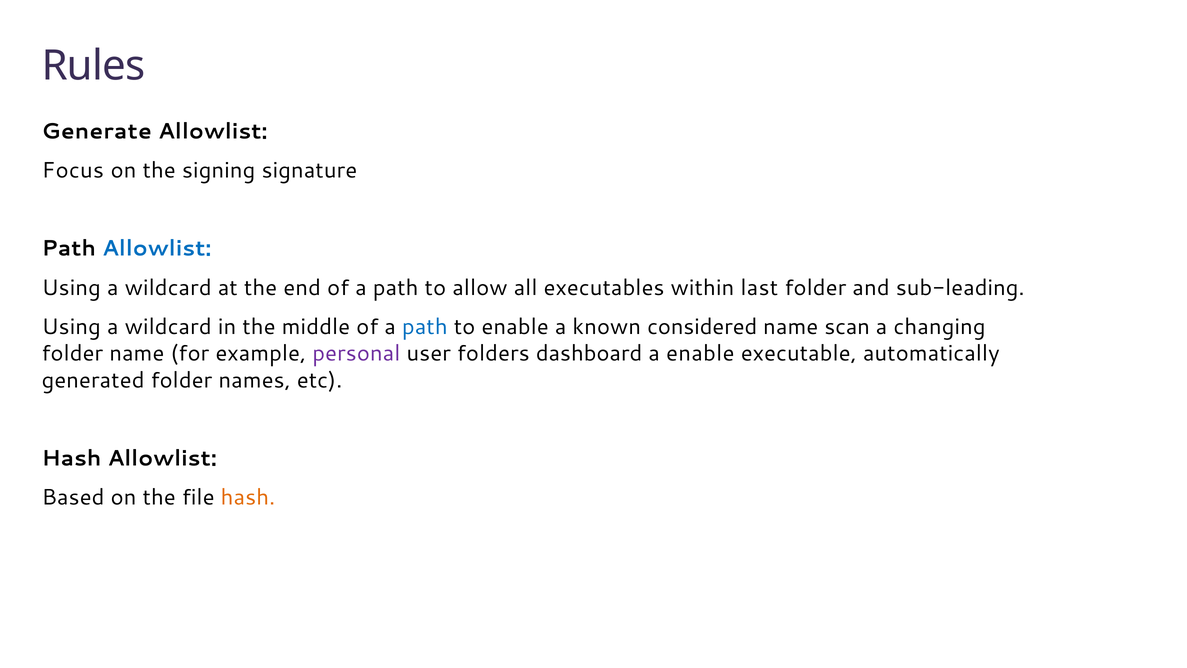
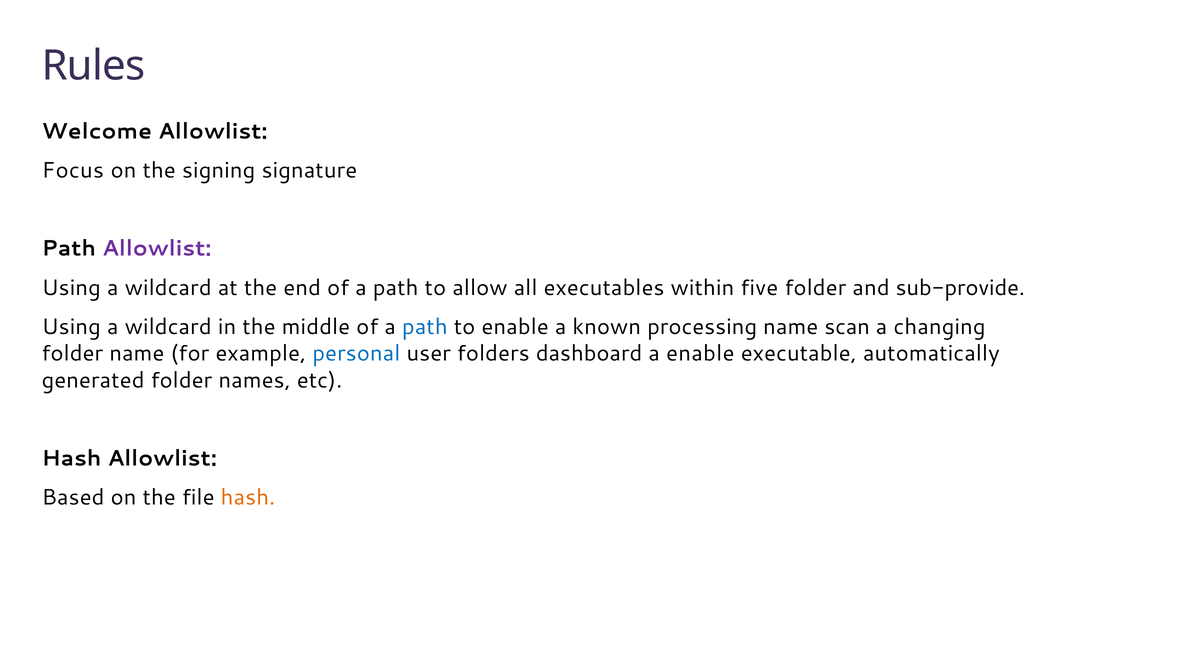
Generate: Generate -> Welcome
Allowlist at (157, 248) colour: blue -> purple
last: last -> five
sub-leading: sub-leading -> sub-provide
considered: considered -> processing
personal colour: purple -> blue
